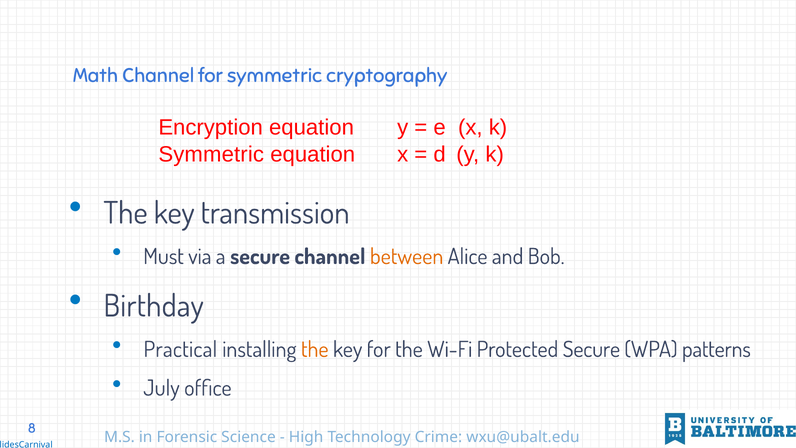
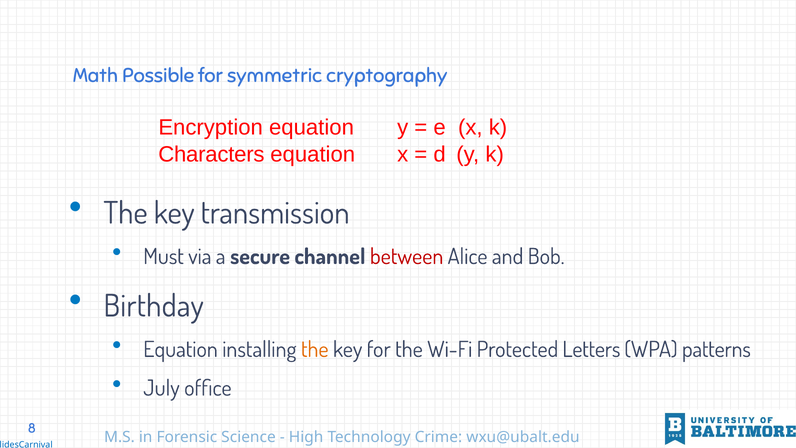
Math Channel: Channel -> Possible
Symmetric at (211, 154): Symmetric -> Characters
between colour: orange -> red
Practical at (180, 349): Practical -> Equation
Protected Secure: Secure -> Letters
